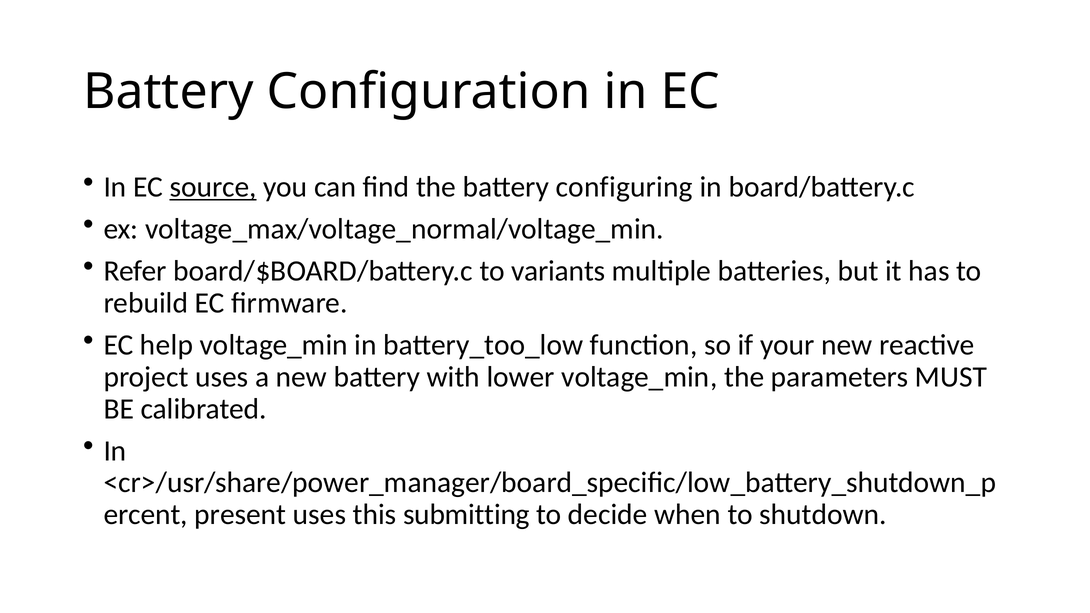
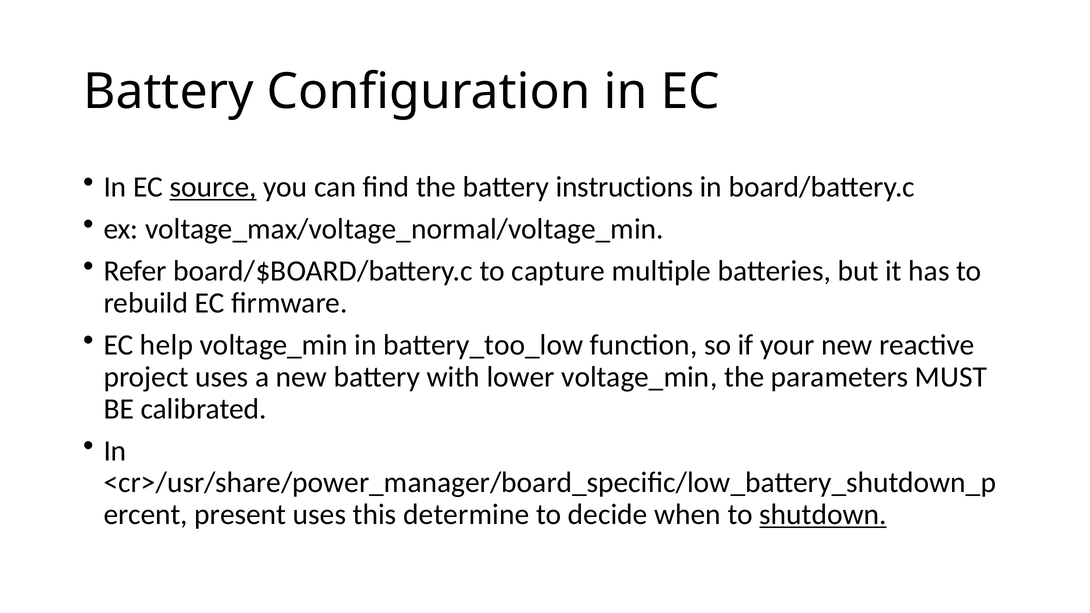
configuring: configuring -> instructions
variants: variants -> capture
submitting: submitting -> determine
shutdown underline: none -> present
